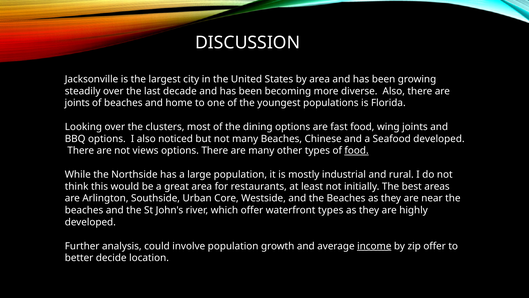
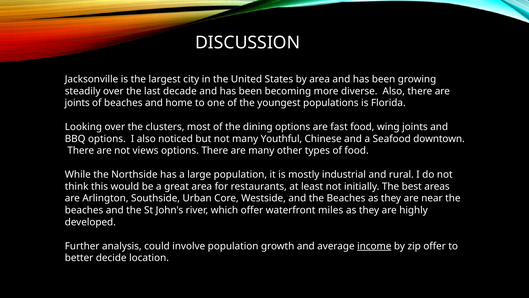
many Beaches: Beaches -> Youthful
Seafood developed: developed -> downtown
food at (357, 150) underline: present -> none
waterfront types: types -> miles
